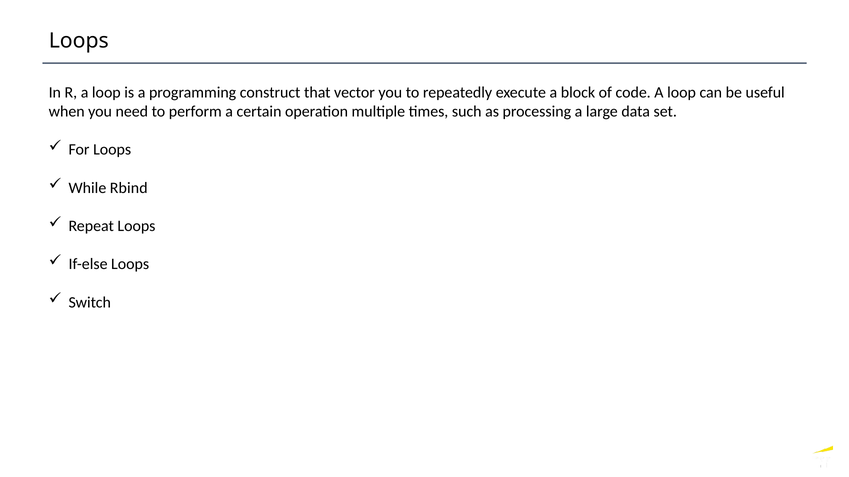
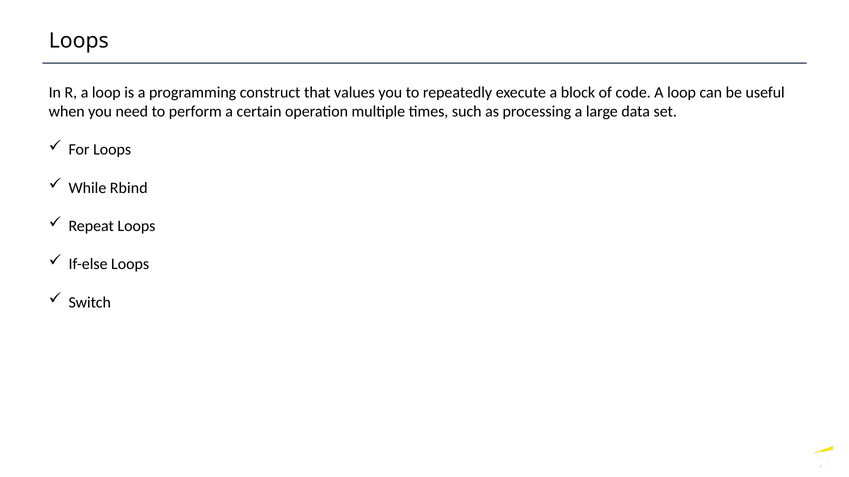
vector: vector -> values
